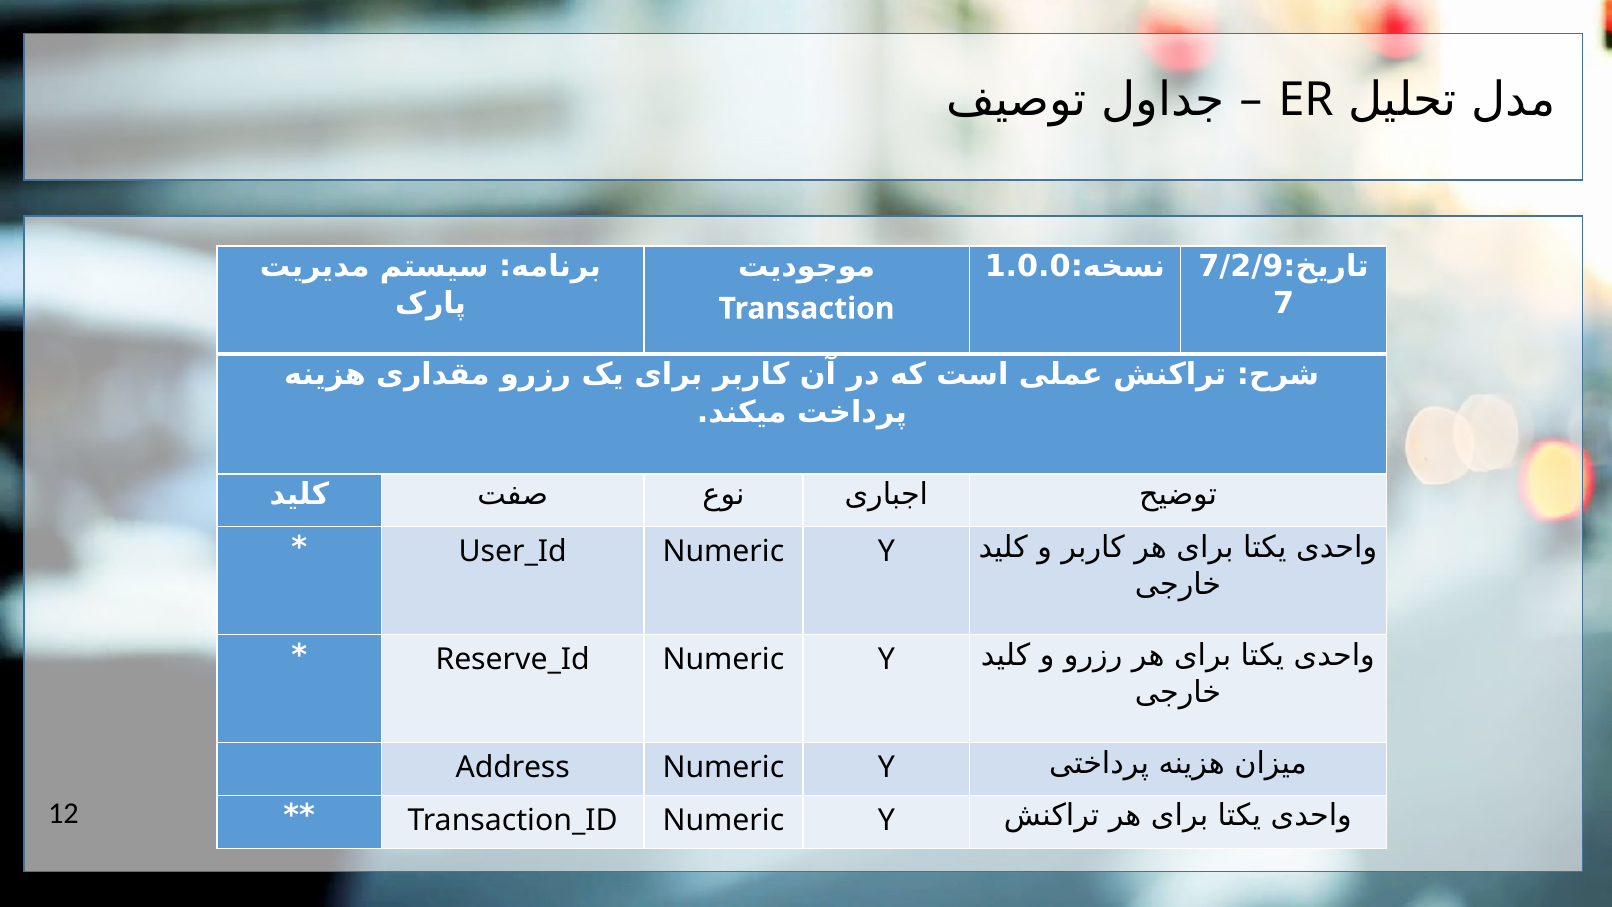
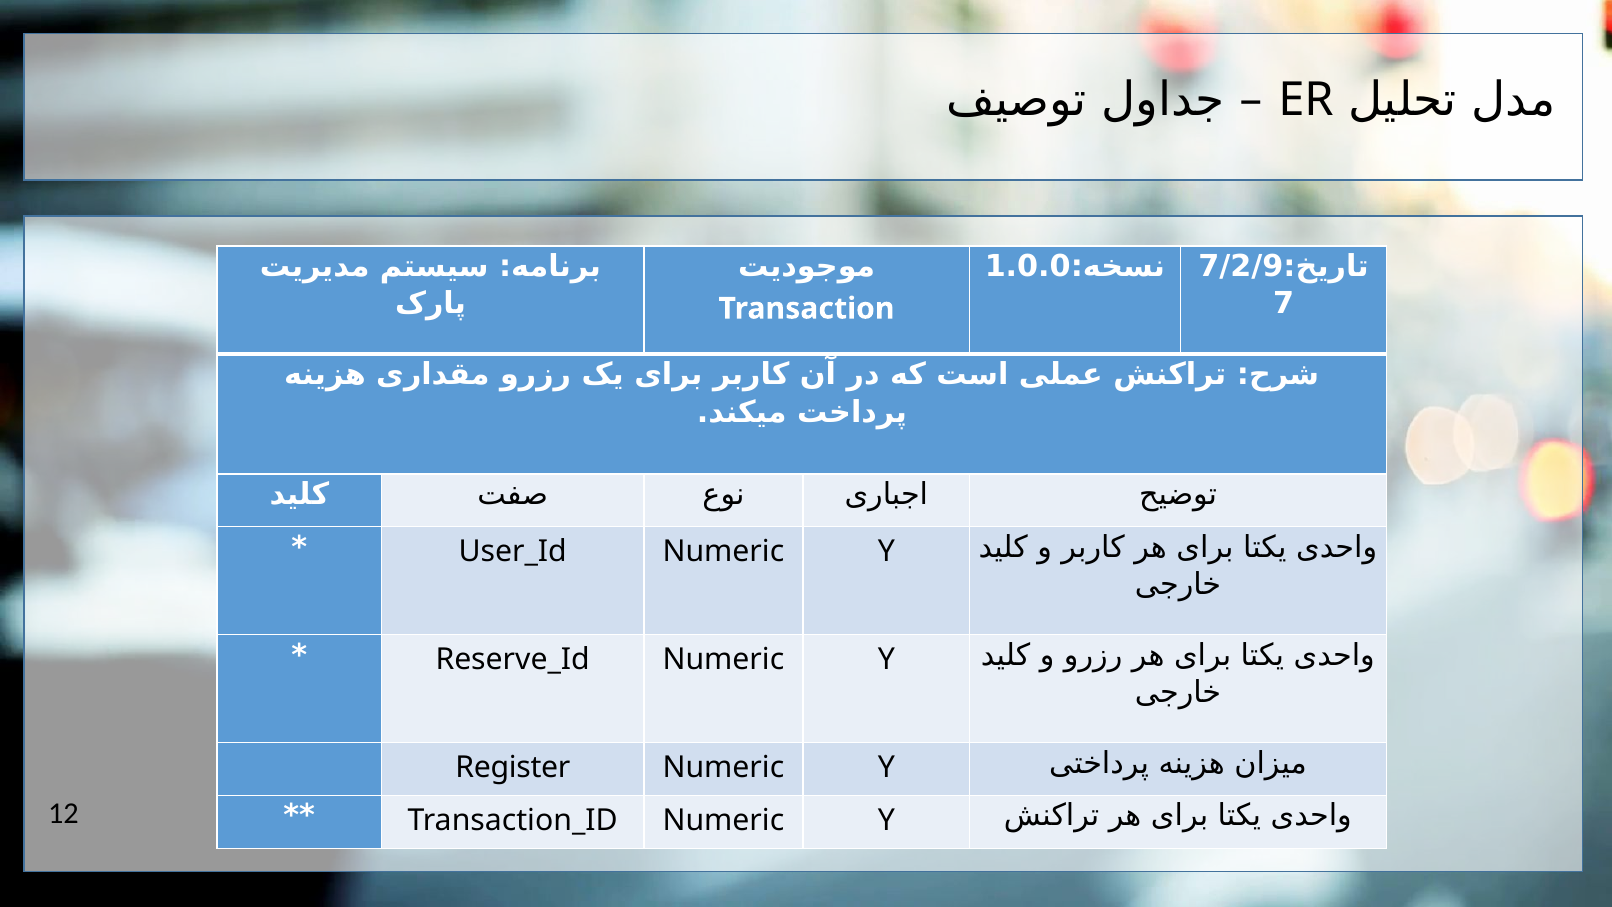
Address: Address -> Register
